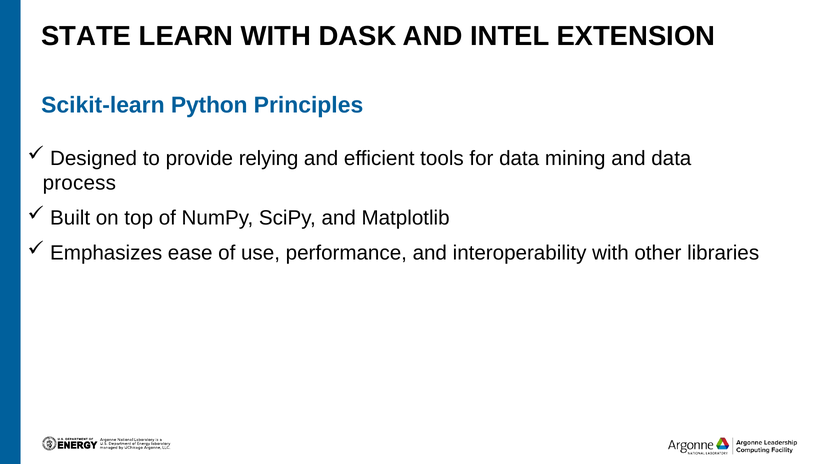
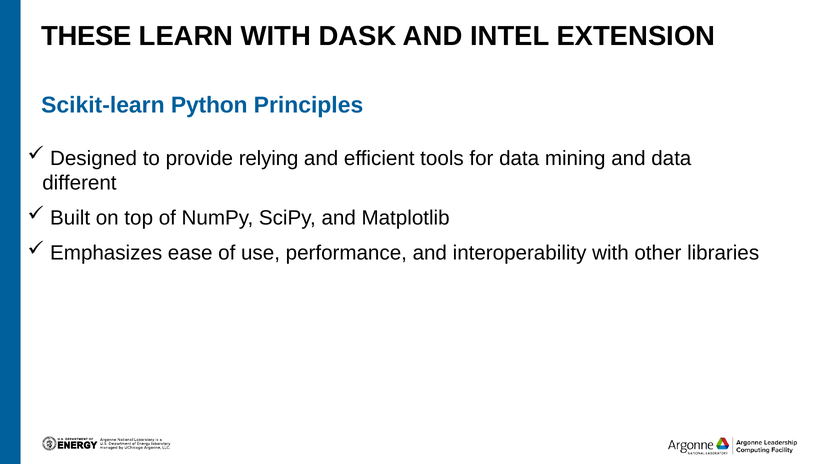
STATE: STATE -> THESE
process: process -> different
